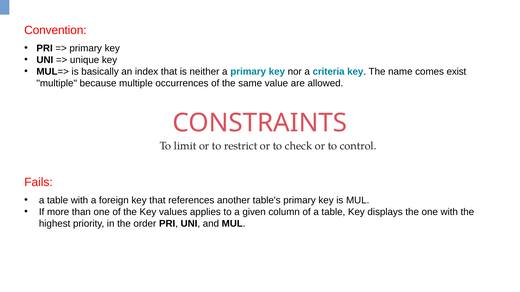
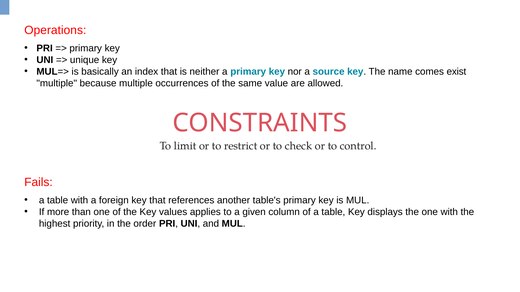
Convention: Convention -> Operations
criteria: criteria -> source
